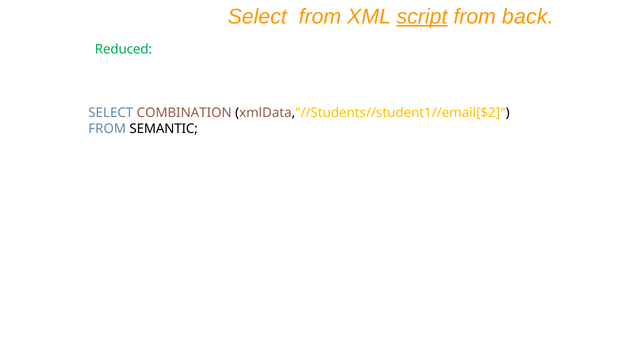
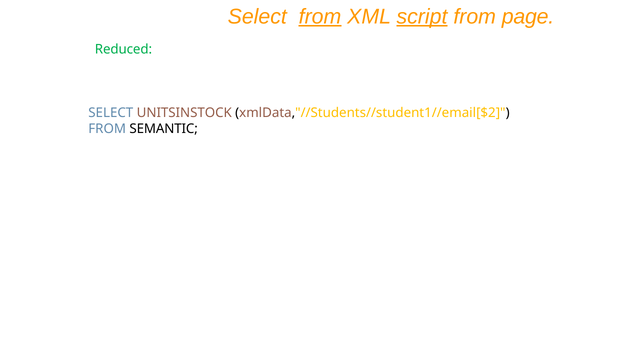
from at (320, 17) underline: none -> present
back: back -> page
COMBINATION: COMBINATION -> UNITSINSTOCK
